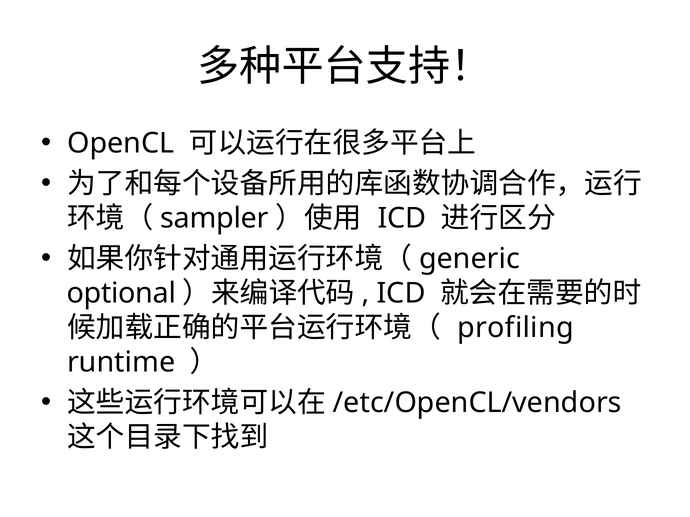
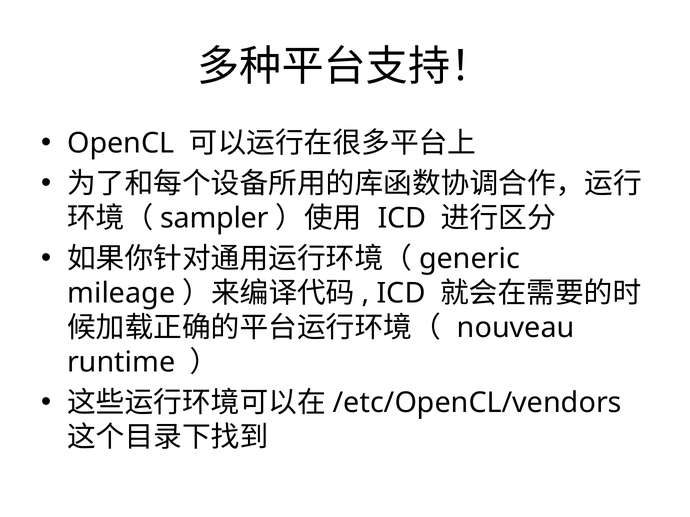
optional: optional -> mileage
profiling: profiling -> nouveau
